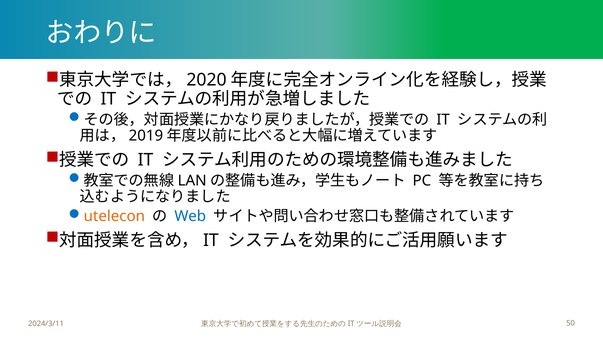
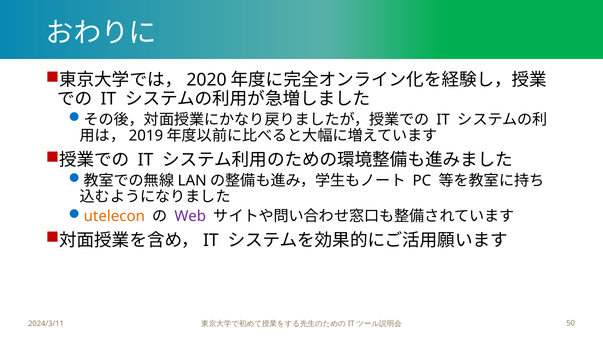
Web colour: blue -> purple
